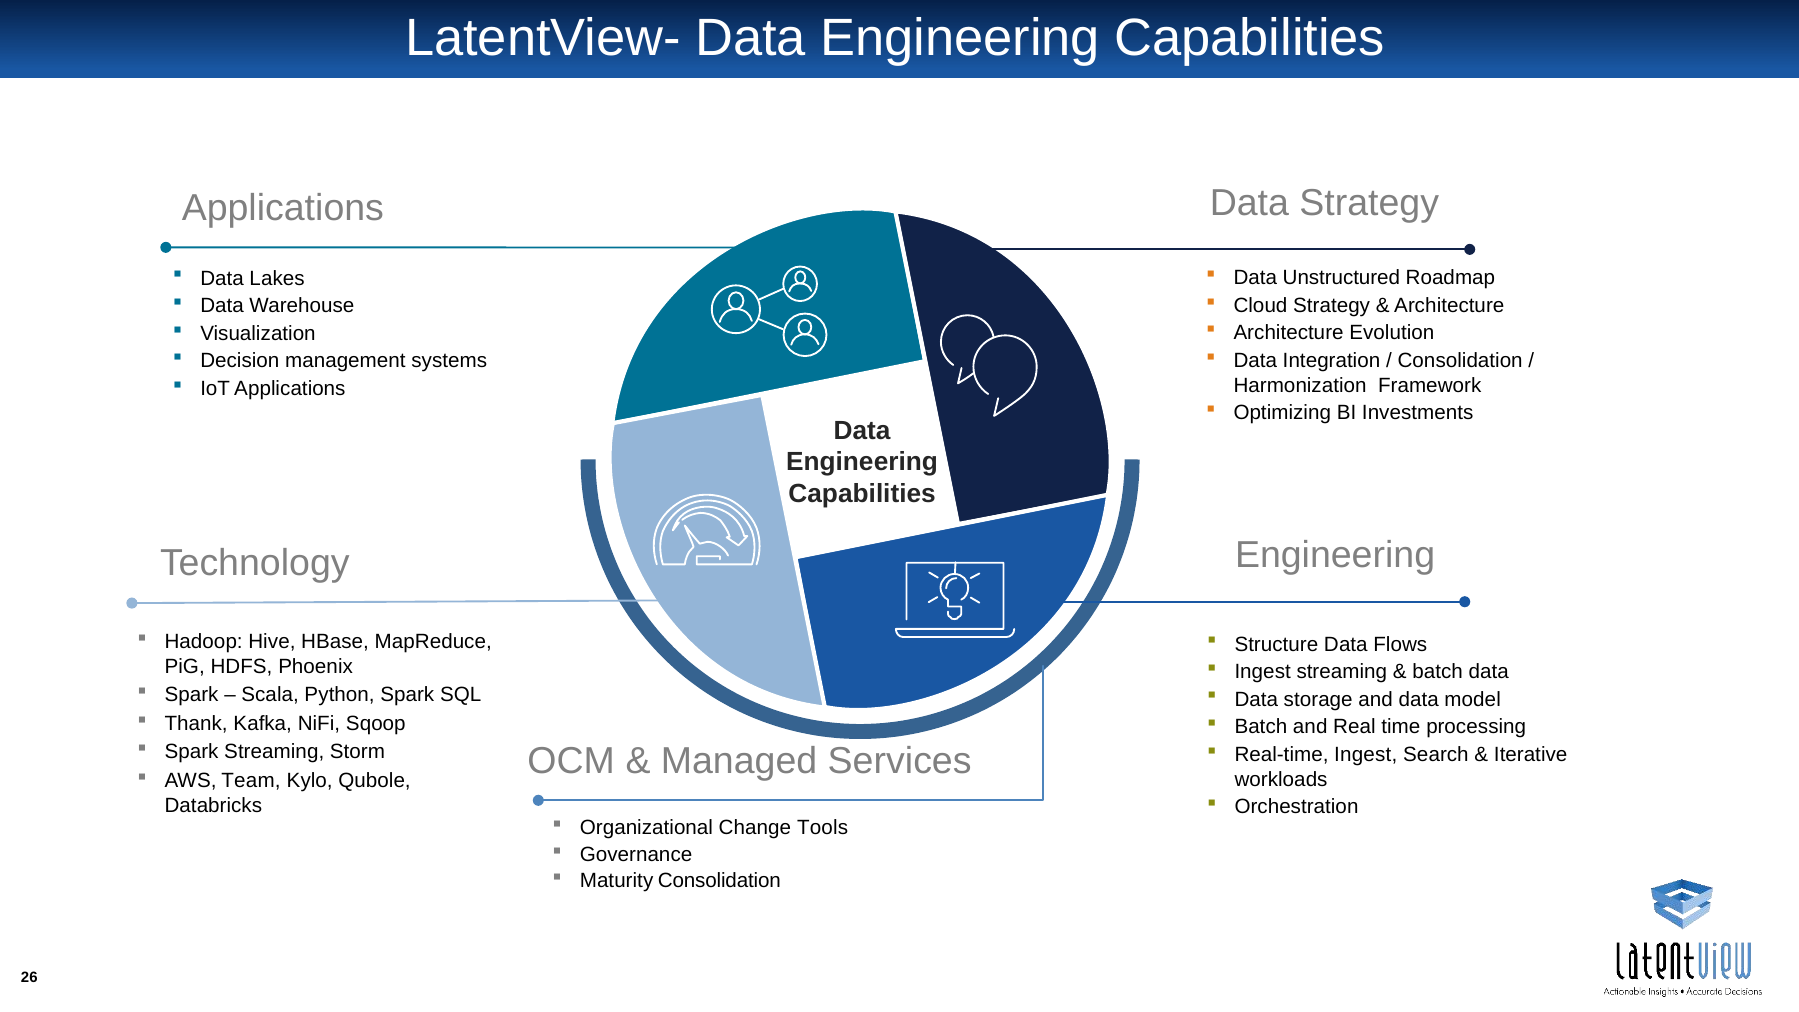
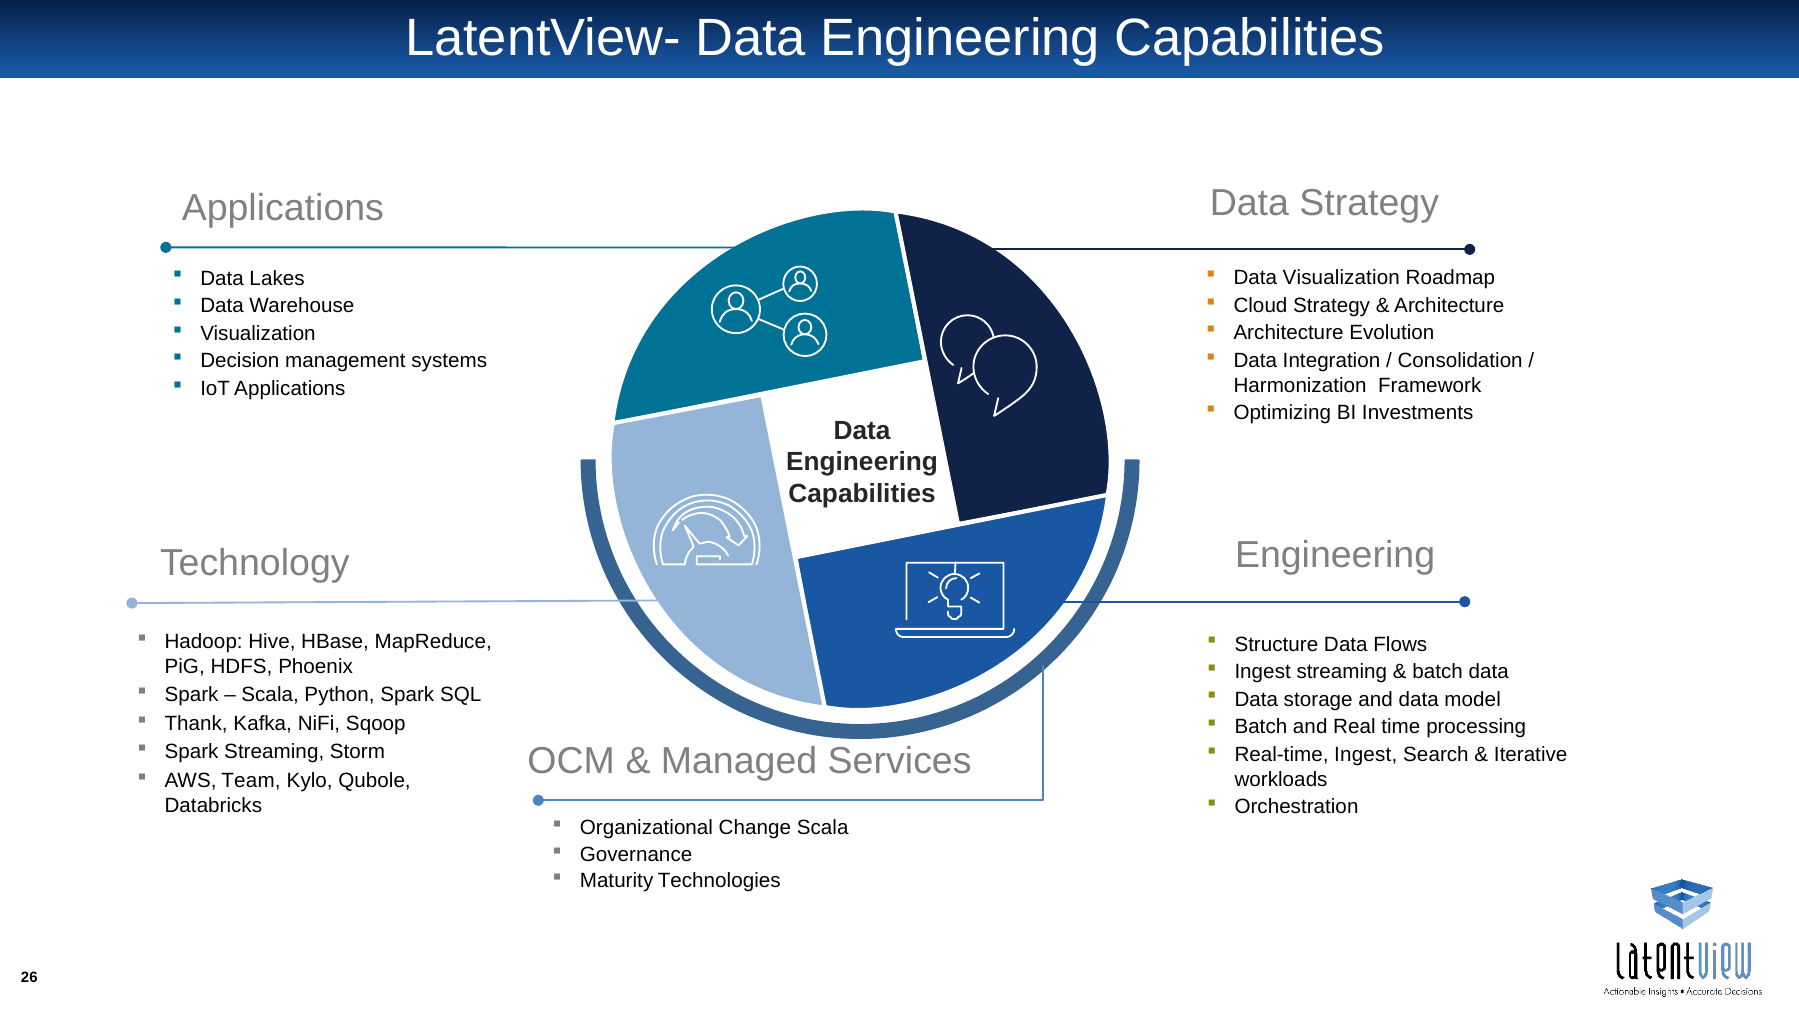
Data Unstructured: Unstructured -> Visualization
Change Tools: Tools -> Scala
Maturity Consolidation: Consolidation -> Technologies
